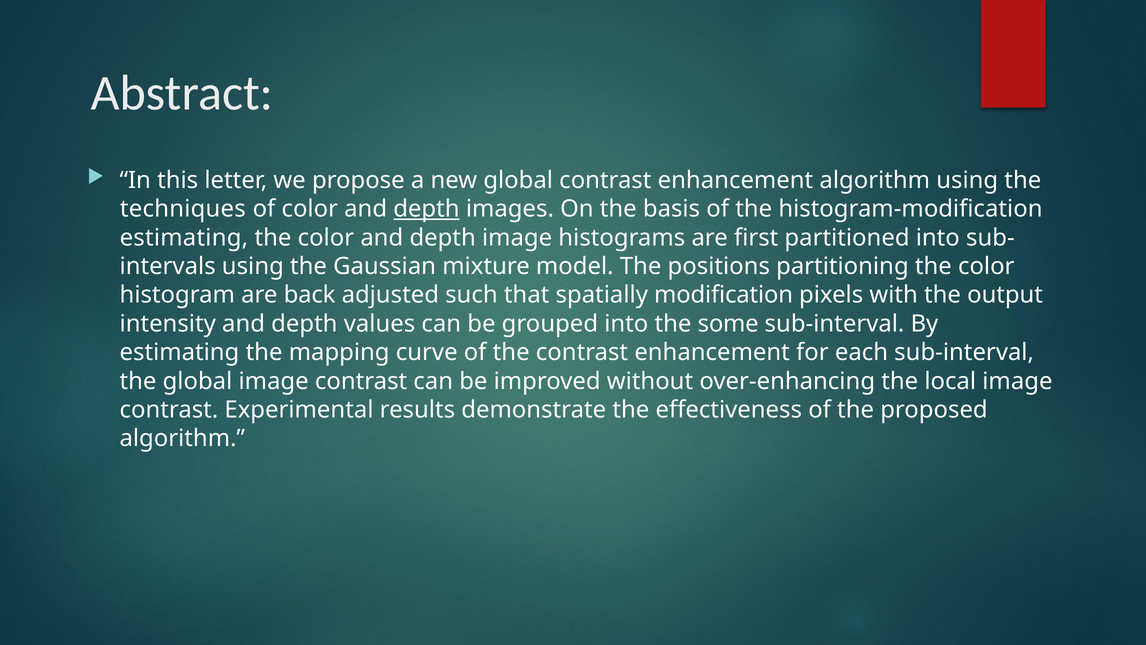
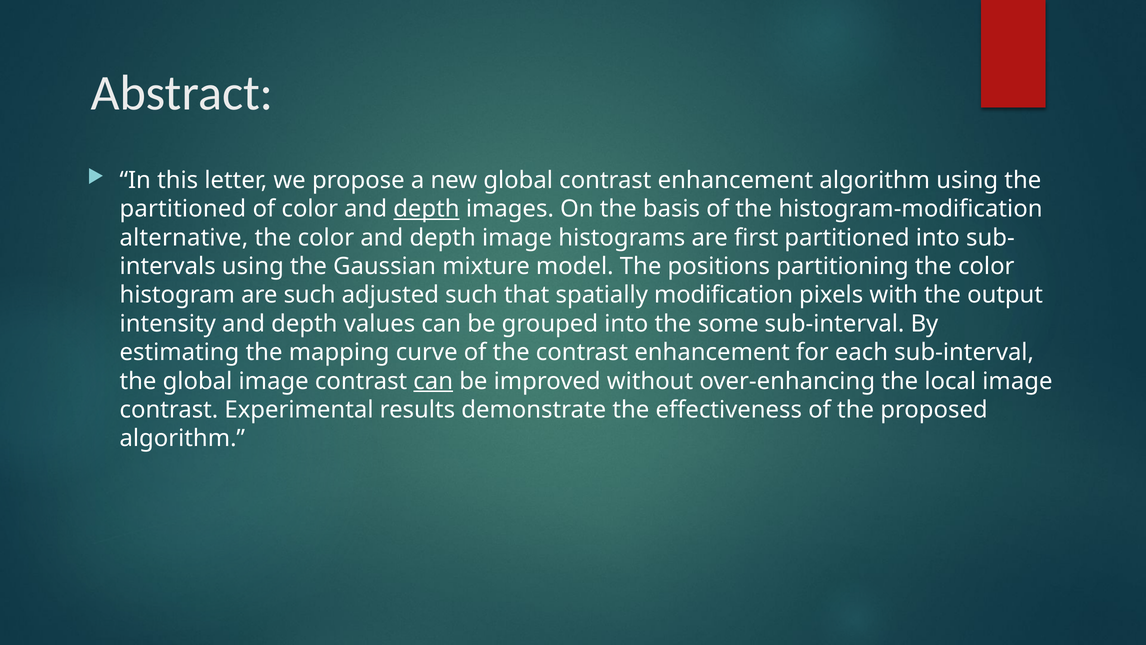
techniques at (183, 209): techniques -> partitioned
estimating at (184, 238): estimating -> alternative
are back: back -> such
can at (433, 381) underline: none -> present
